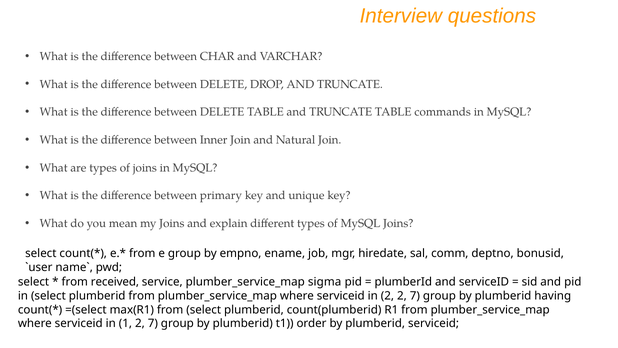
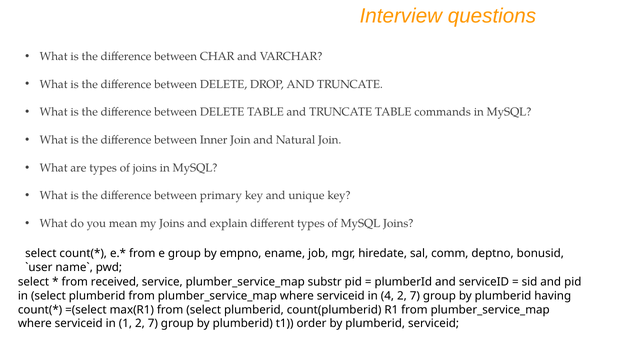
sigma: sigma -> substr
in 2: 2 -> 4
